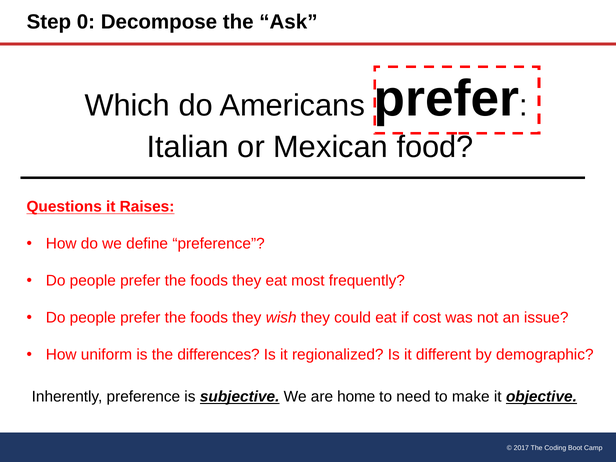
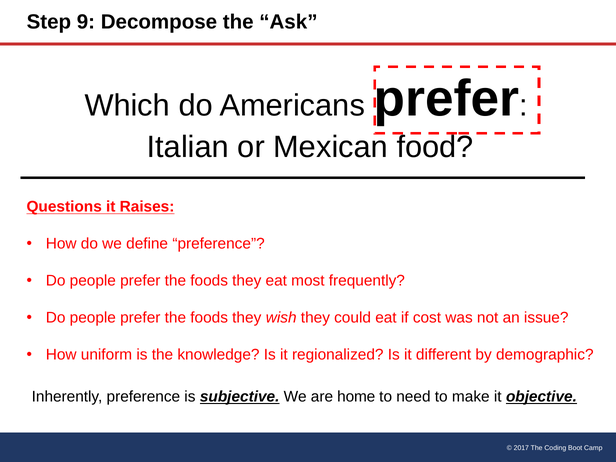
0: 0 -> 9
differences: differences -> knowledge
